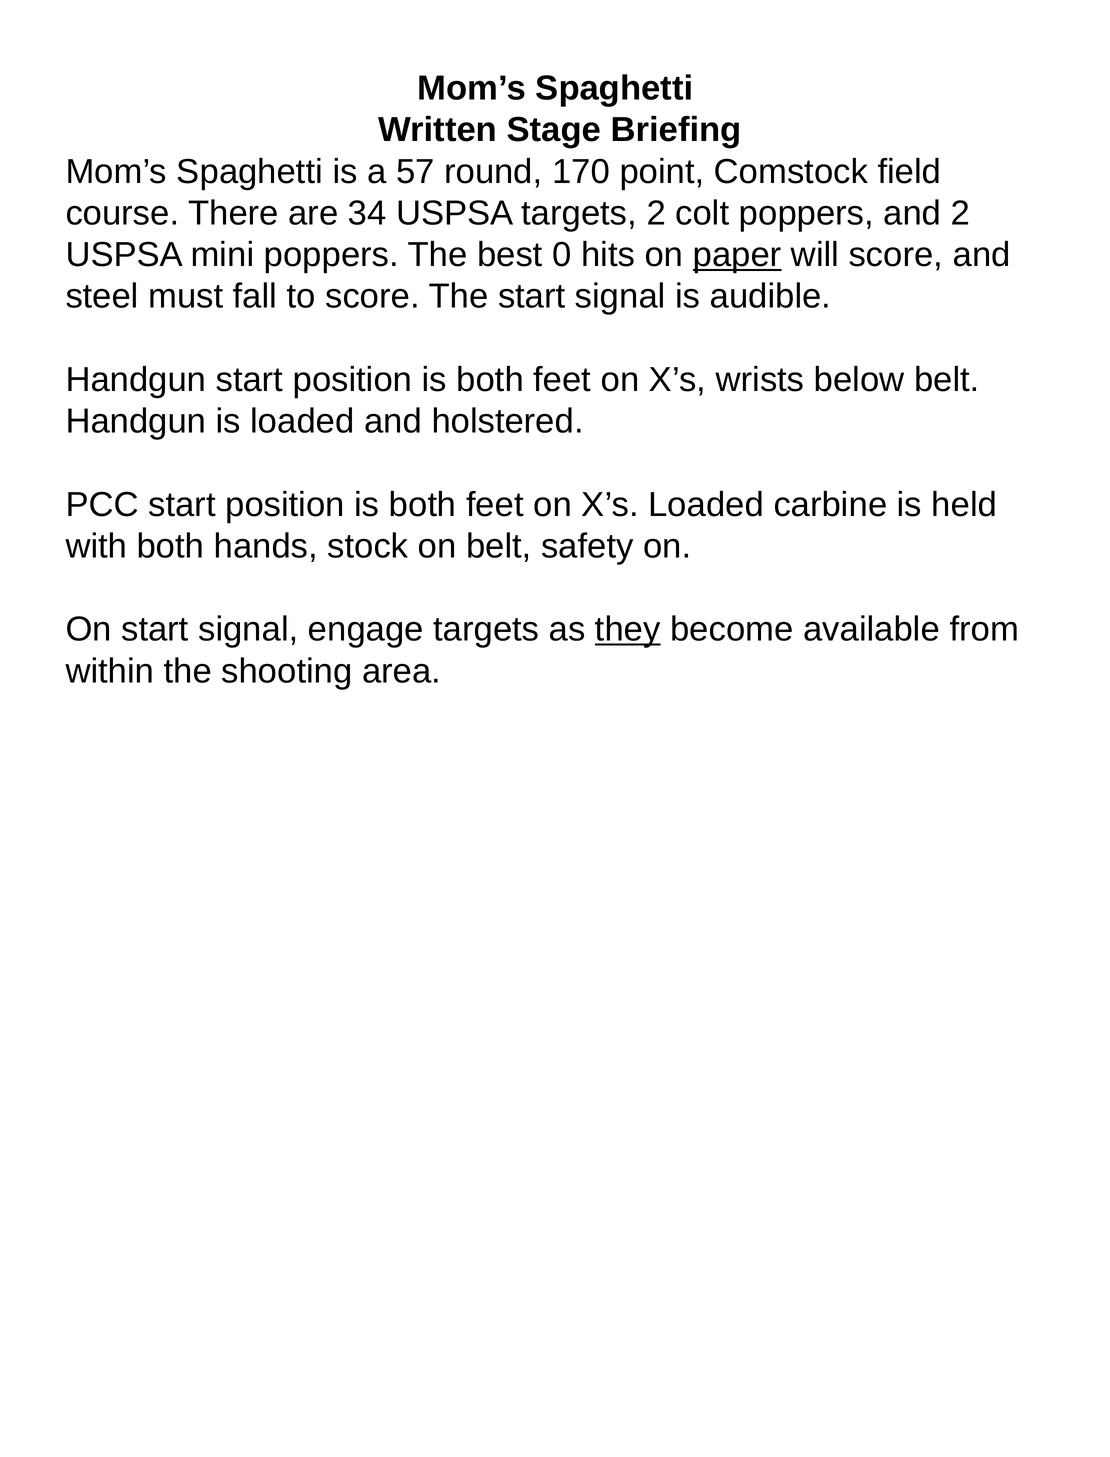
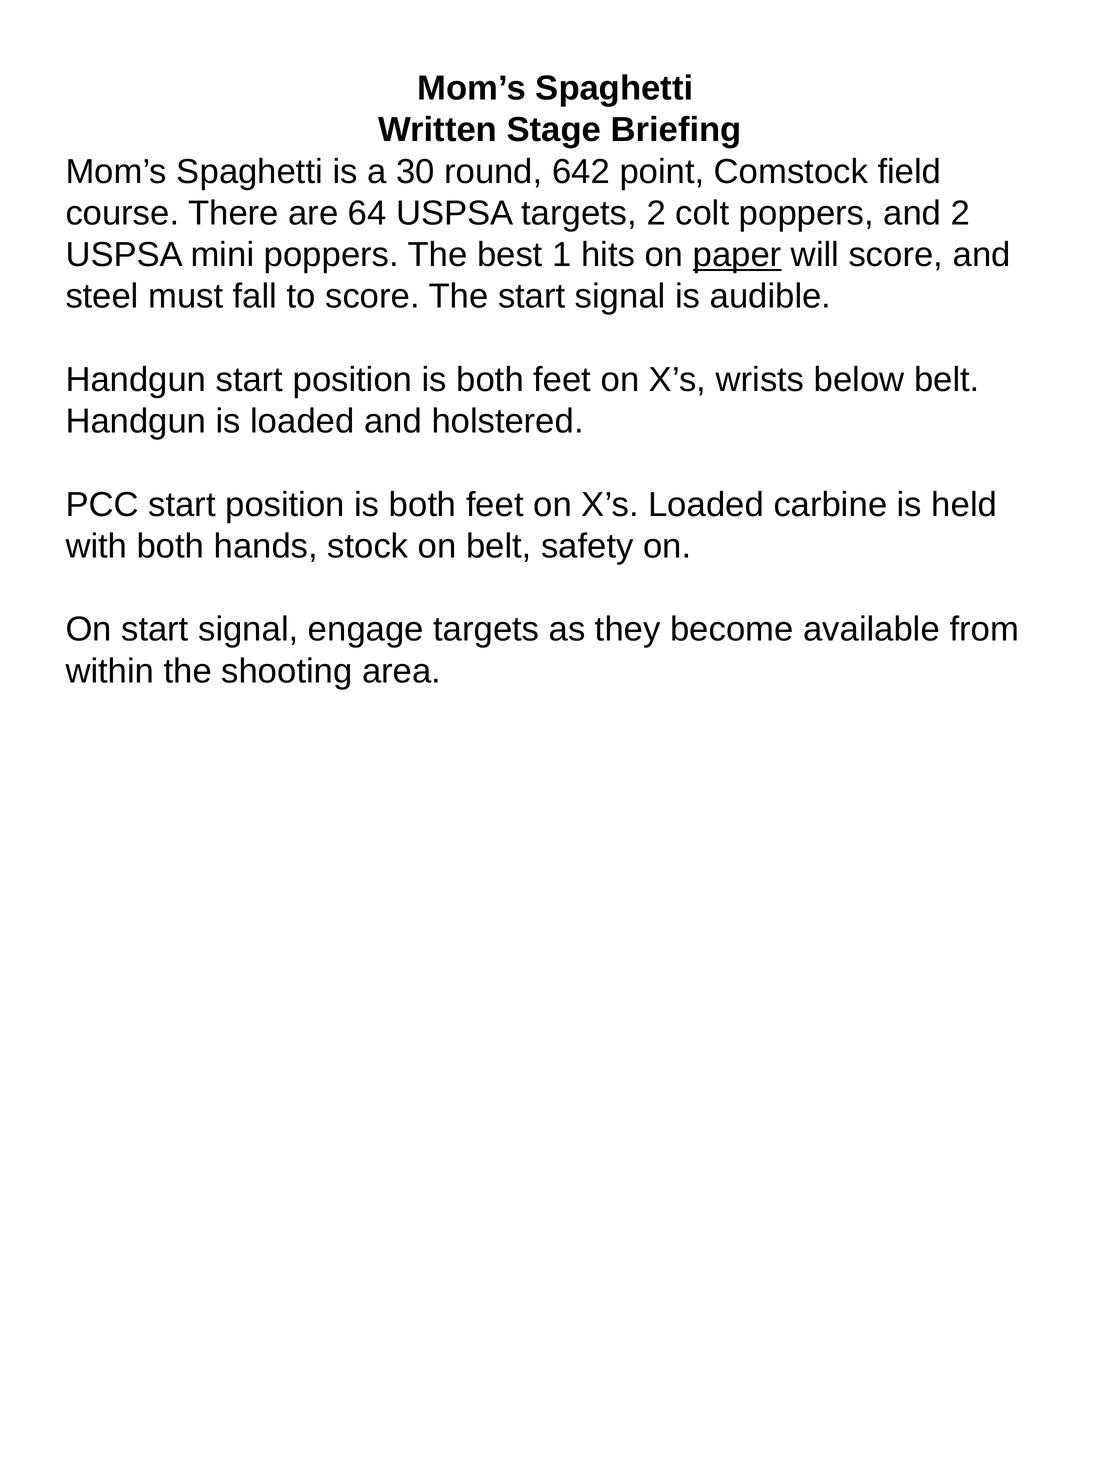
57: 57 -> 30
170: 170 -> 642
34: 34 -> 64
0: 0 -> 1
they underline: present -> none
